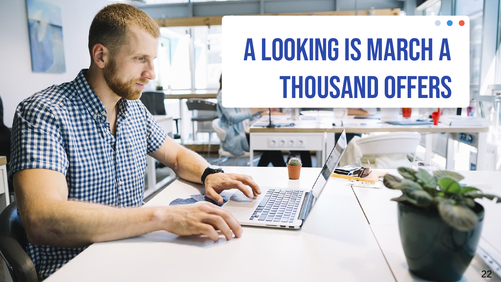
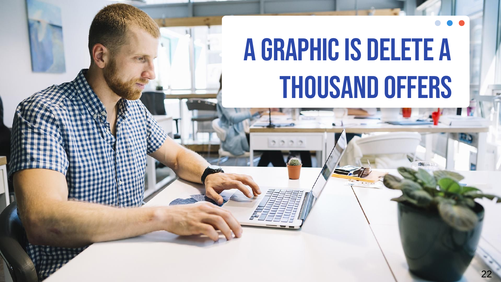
LOOKING: LOOKING -> GRAPHIC
MARCH: MARCH -> DELETE
